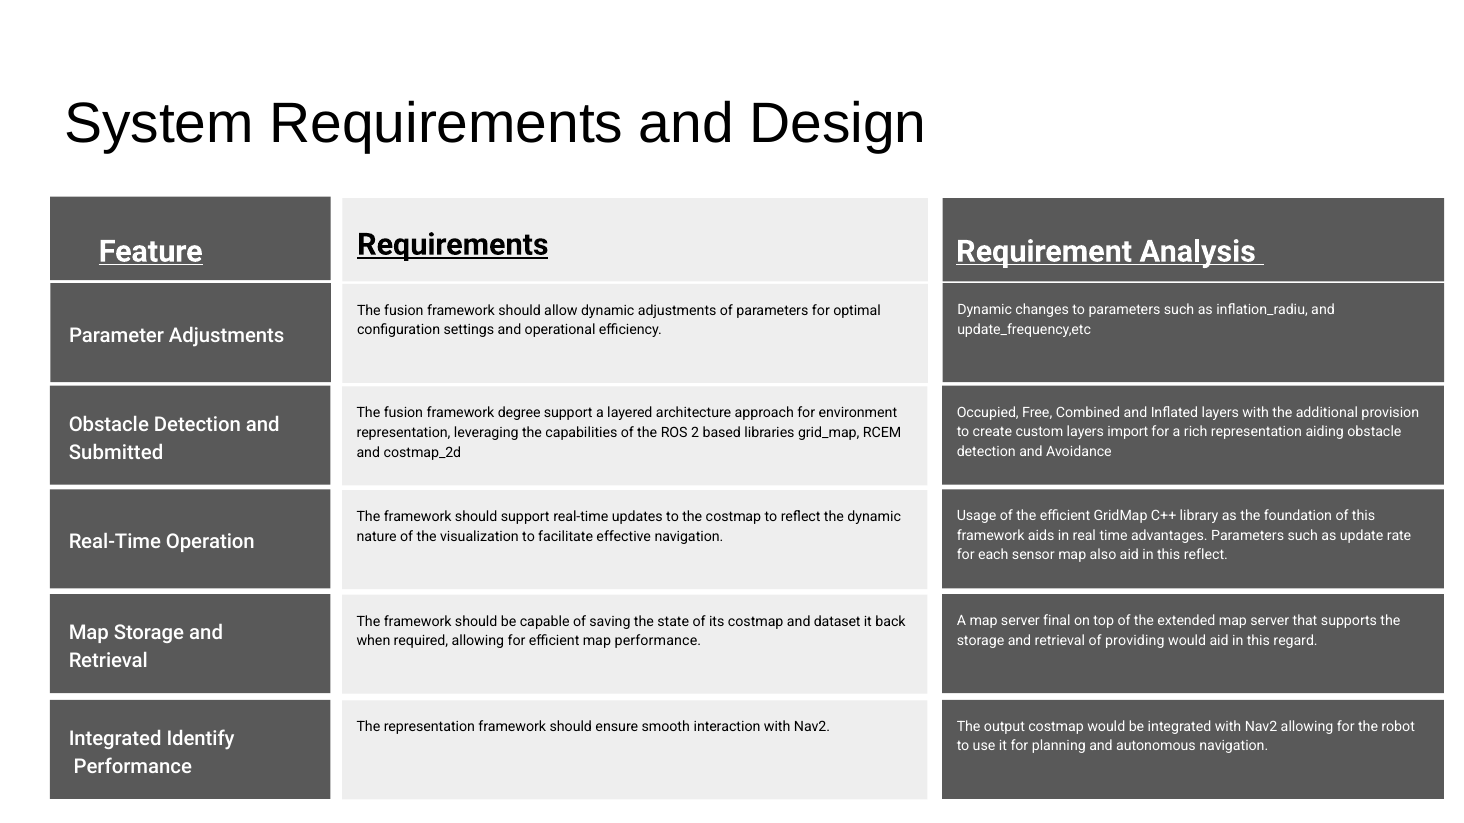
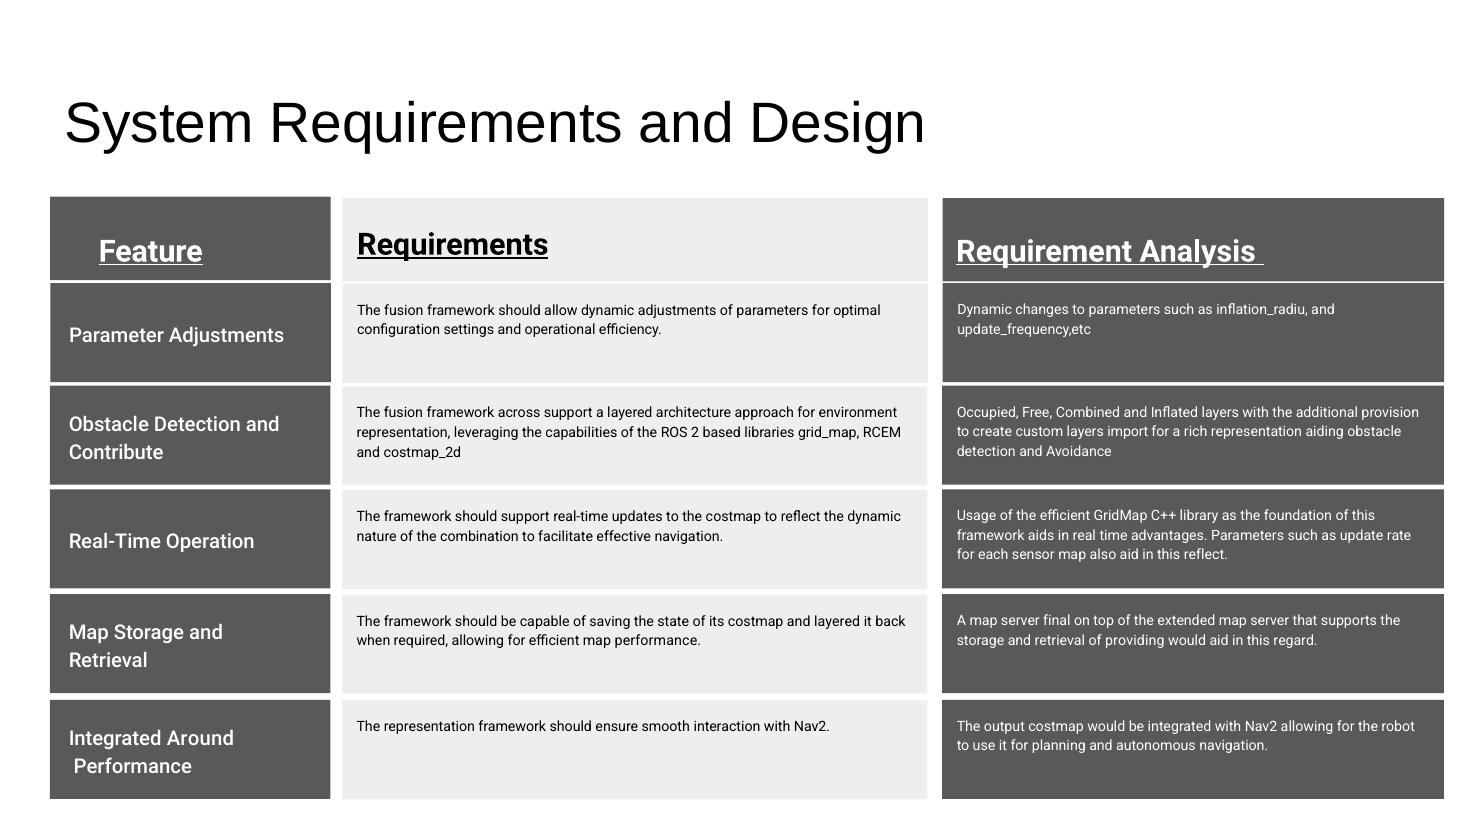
degree: degree -> across
Submitted: Submitted -> Contribute
visualization: visualization -> combination
and dataset: dataset -> layered
Identify: Identify -> Around
